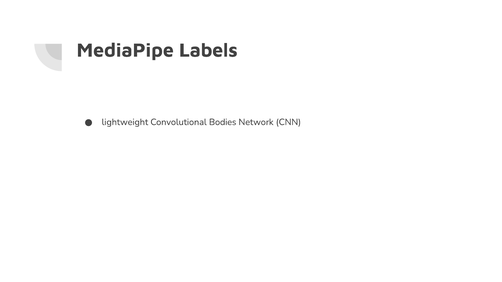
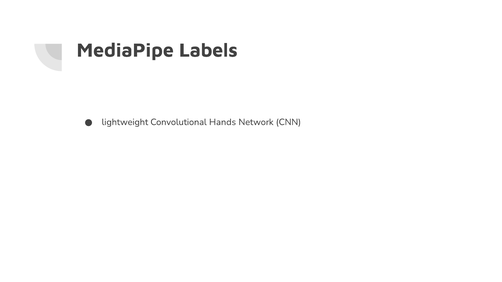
Bodies: Bodies -> Hands
